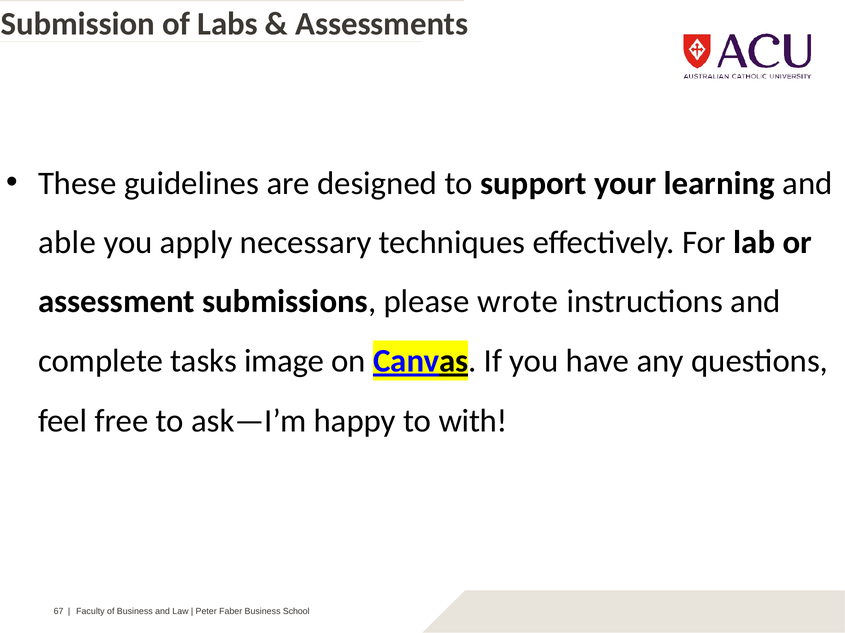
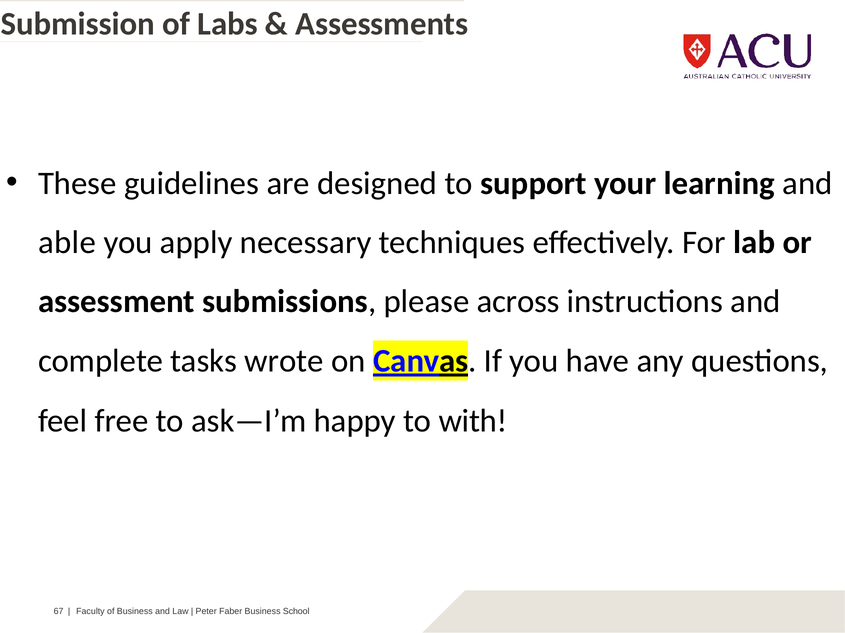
wrote: wrote -> across
image: image -> wrote
